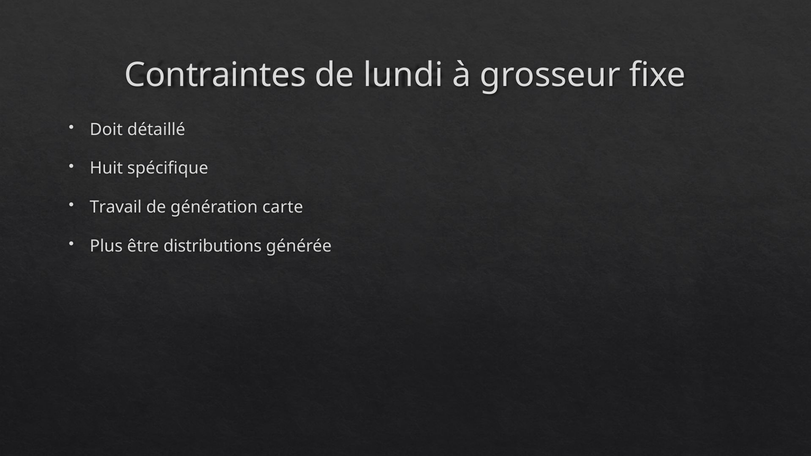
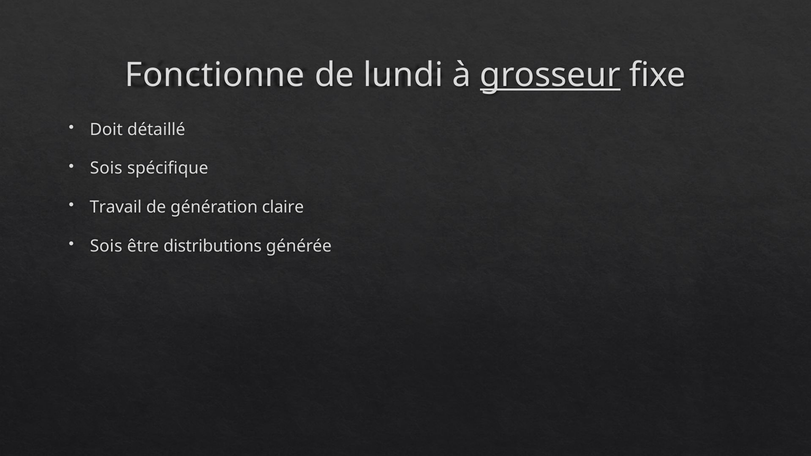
Contraintes: Contraintes -> Fonctionne
grosseur underline: none -> present
Huit at (106, 168): Huit -> Sois
carte: carte -> claire
Plus at (106, 246): Plus -> Sois
